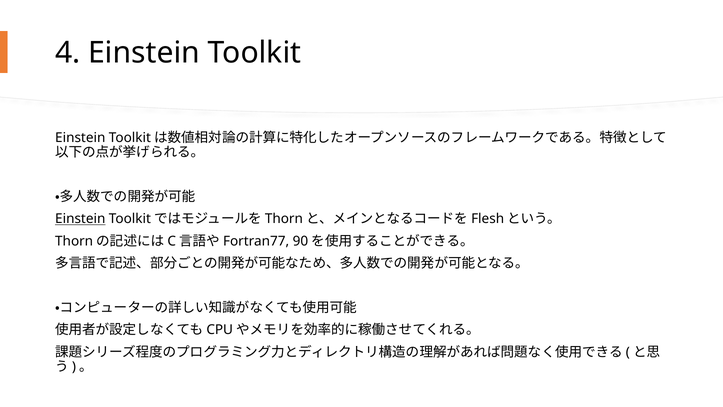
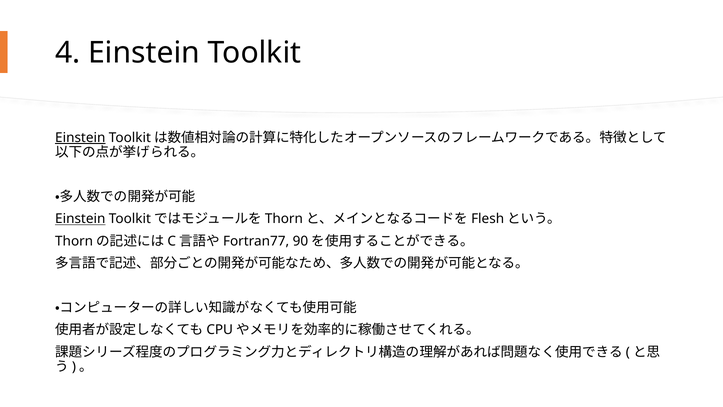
Einstein at (80, 138) underline: none -> present
